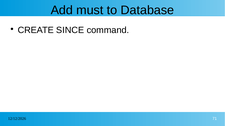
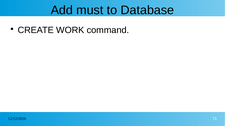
SINCE: SINCE -> WORK
